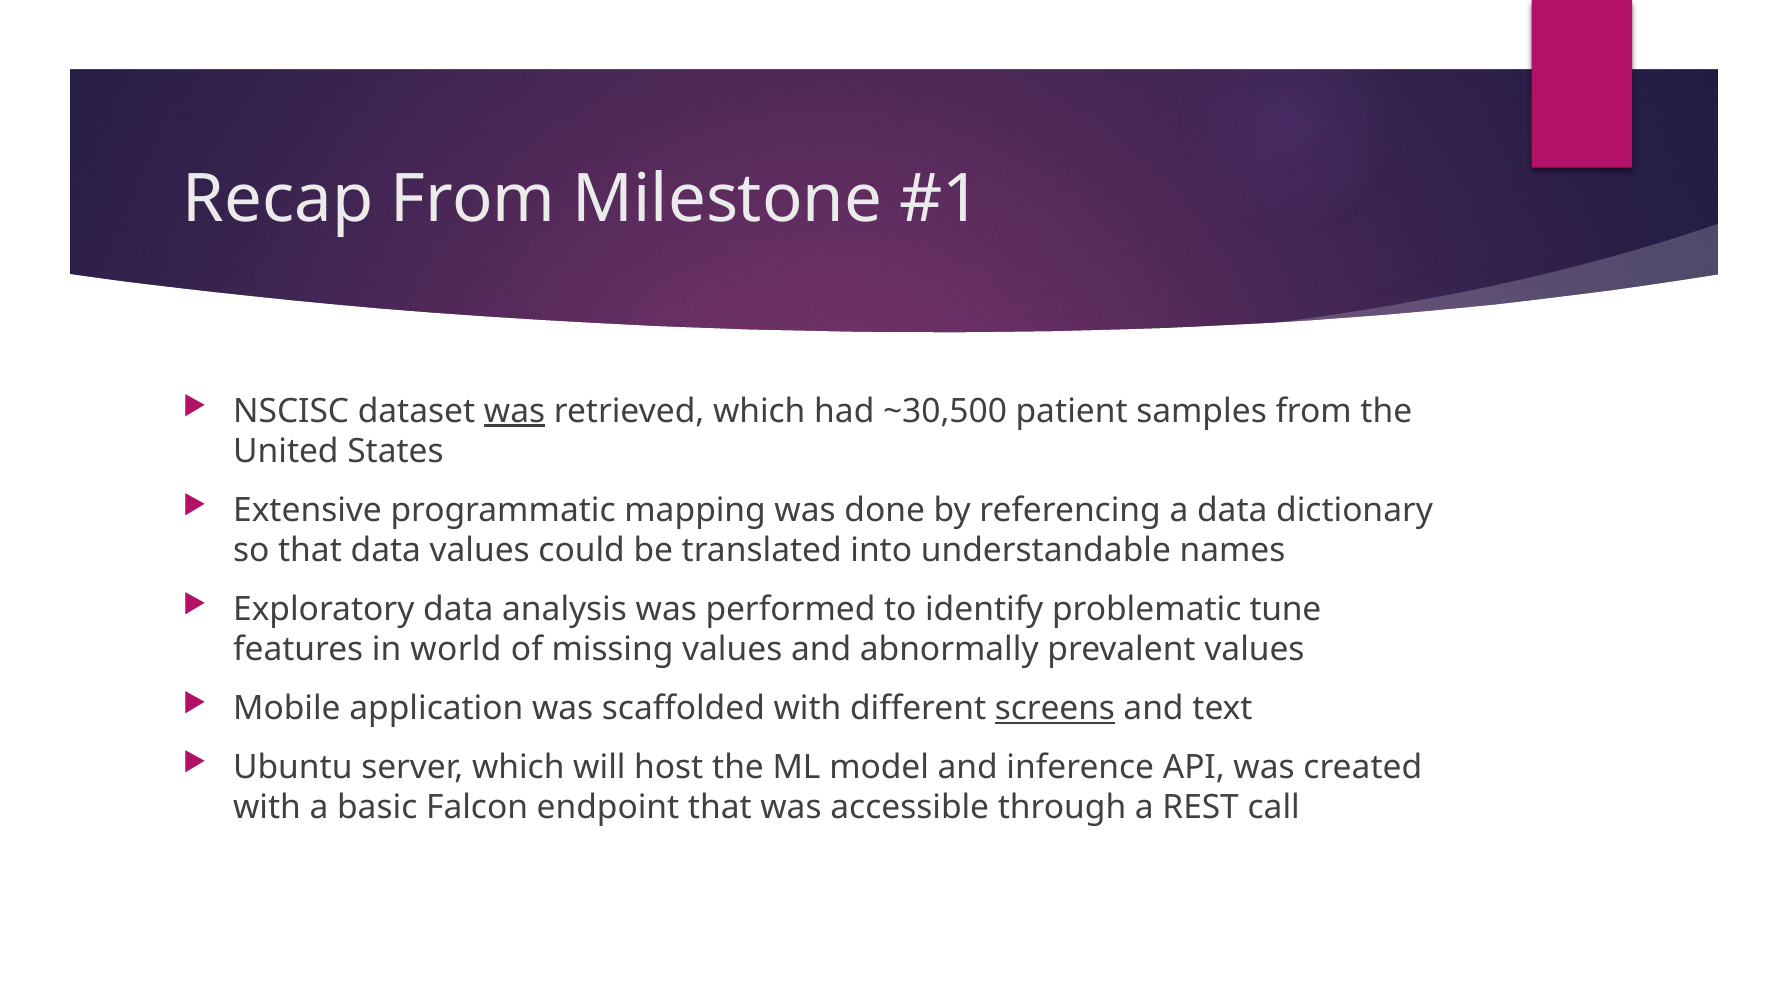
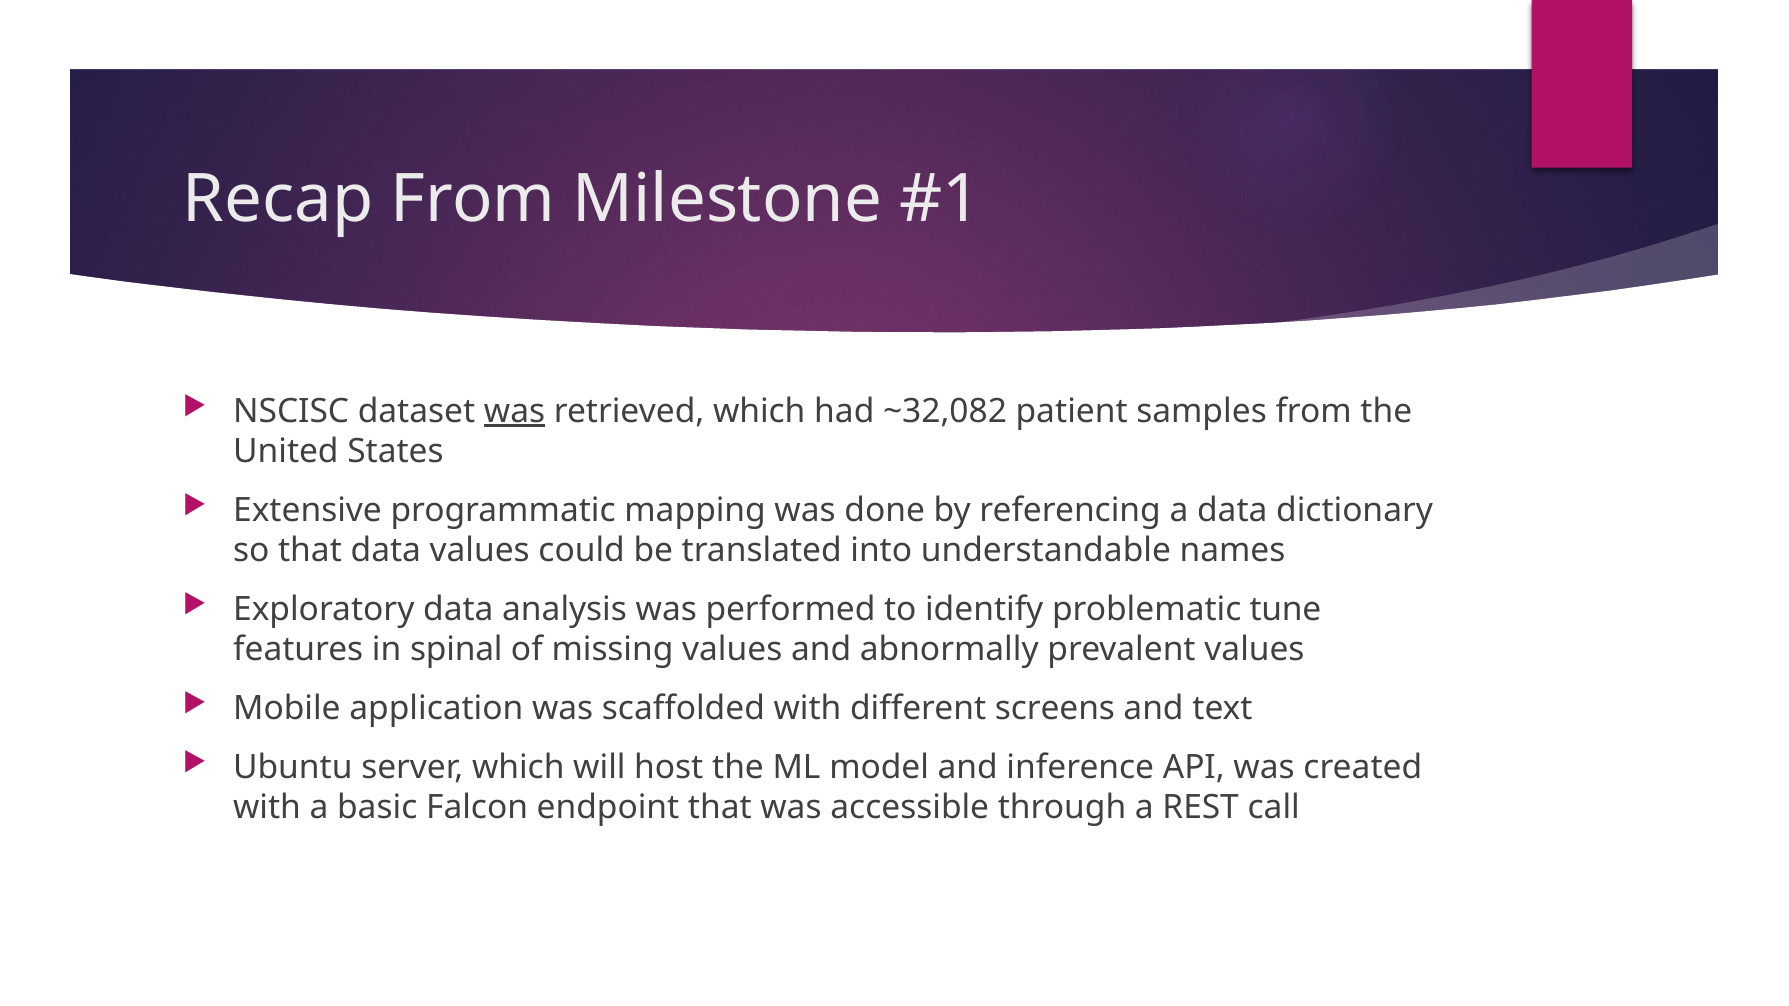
~30,500: ~30,500 -> ~32,082
world: world -> spinal
screens underline: present -> none
